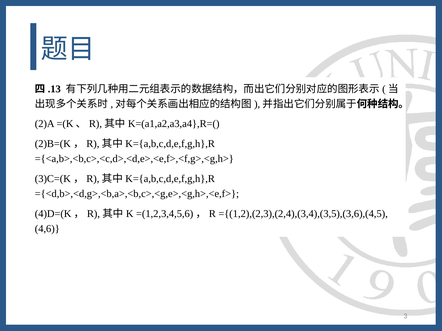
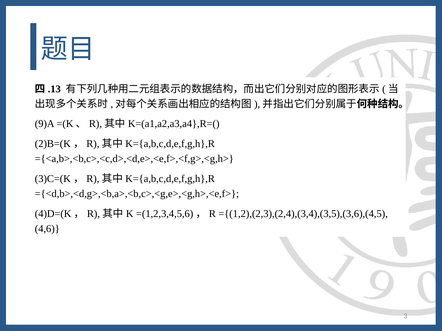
2)A: 2)A -> 9)A
